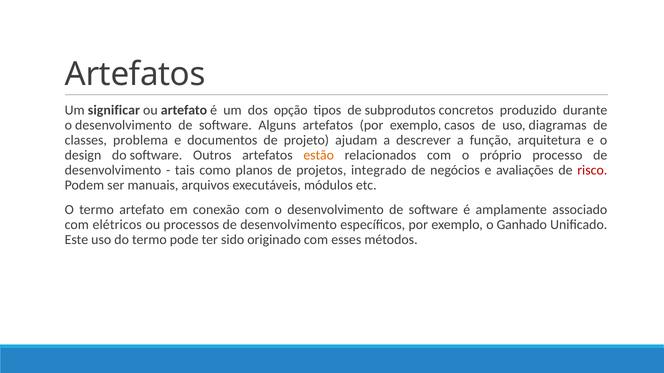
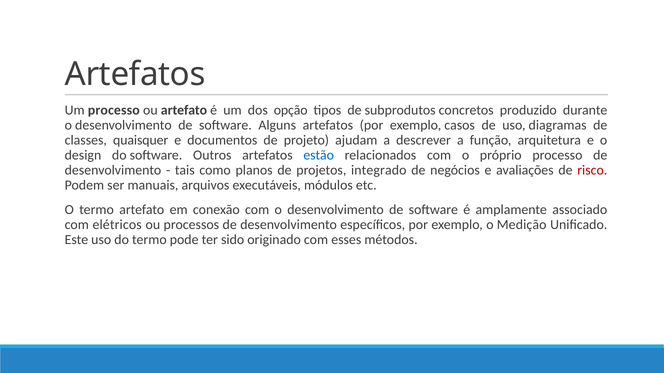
Um significar: significar -> processo
problema: problema -> quaisquer
estão colour: orange -> blue
Ganhado: Ganhado -> Medição
